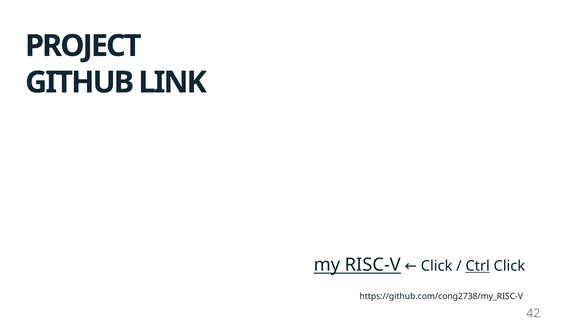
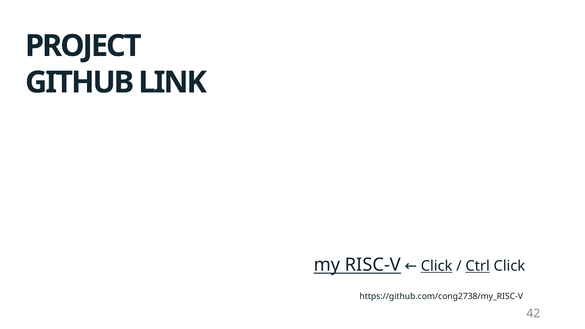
Click at (437, 266) underline: none -> present
